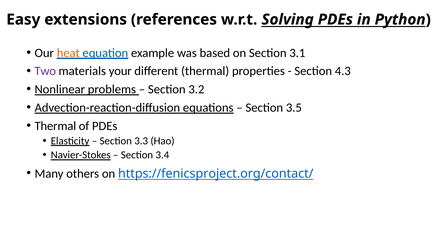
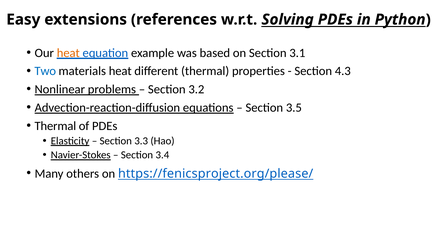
Two colour: purple -> blue
materials your: your -> heat
https://fenicsproject.org/contact/: https://fenicsproject.org/contact/ -> https://fenicsproject.org/please/
